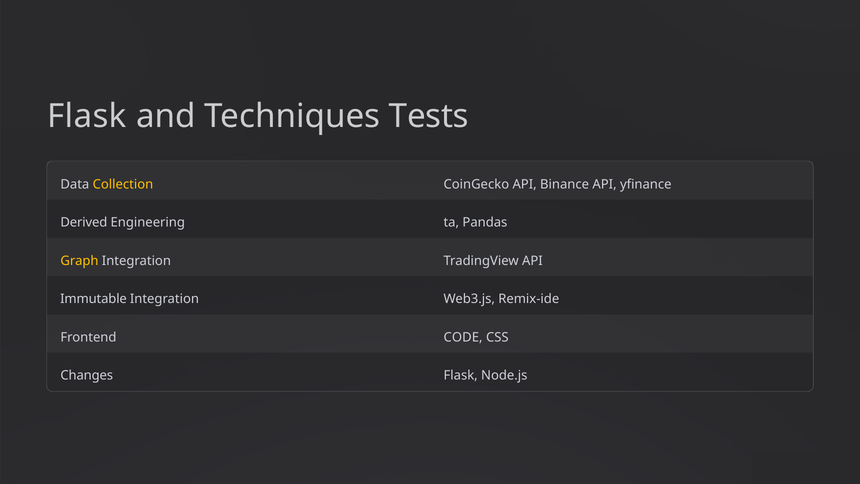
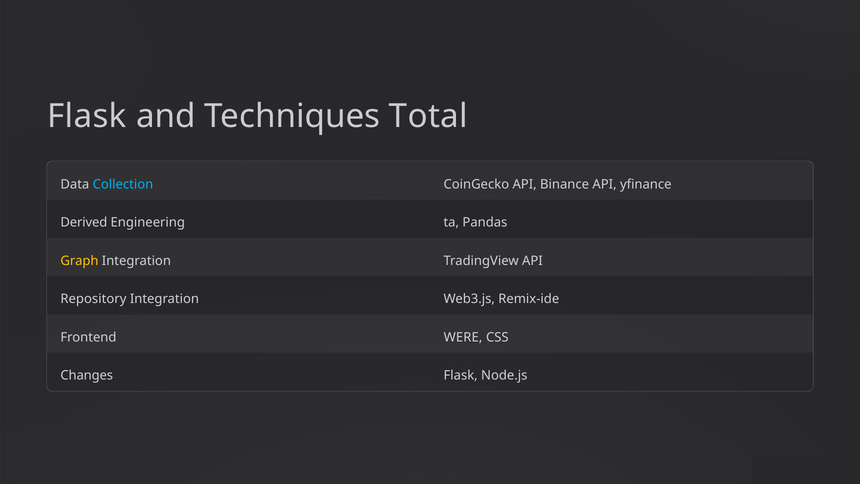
Tests: Tests -> Total
Collection colour: yellow -> light blue
Immutable: Immutable -> Repository
CODE: CODE -> WERE
